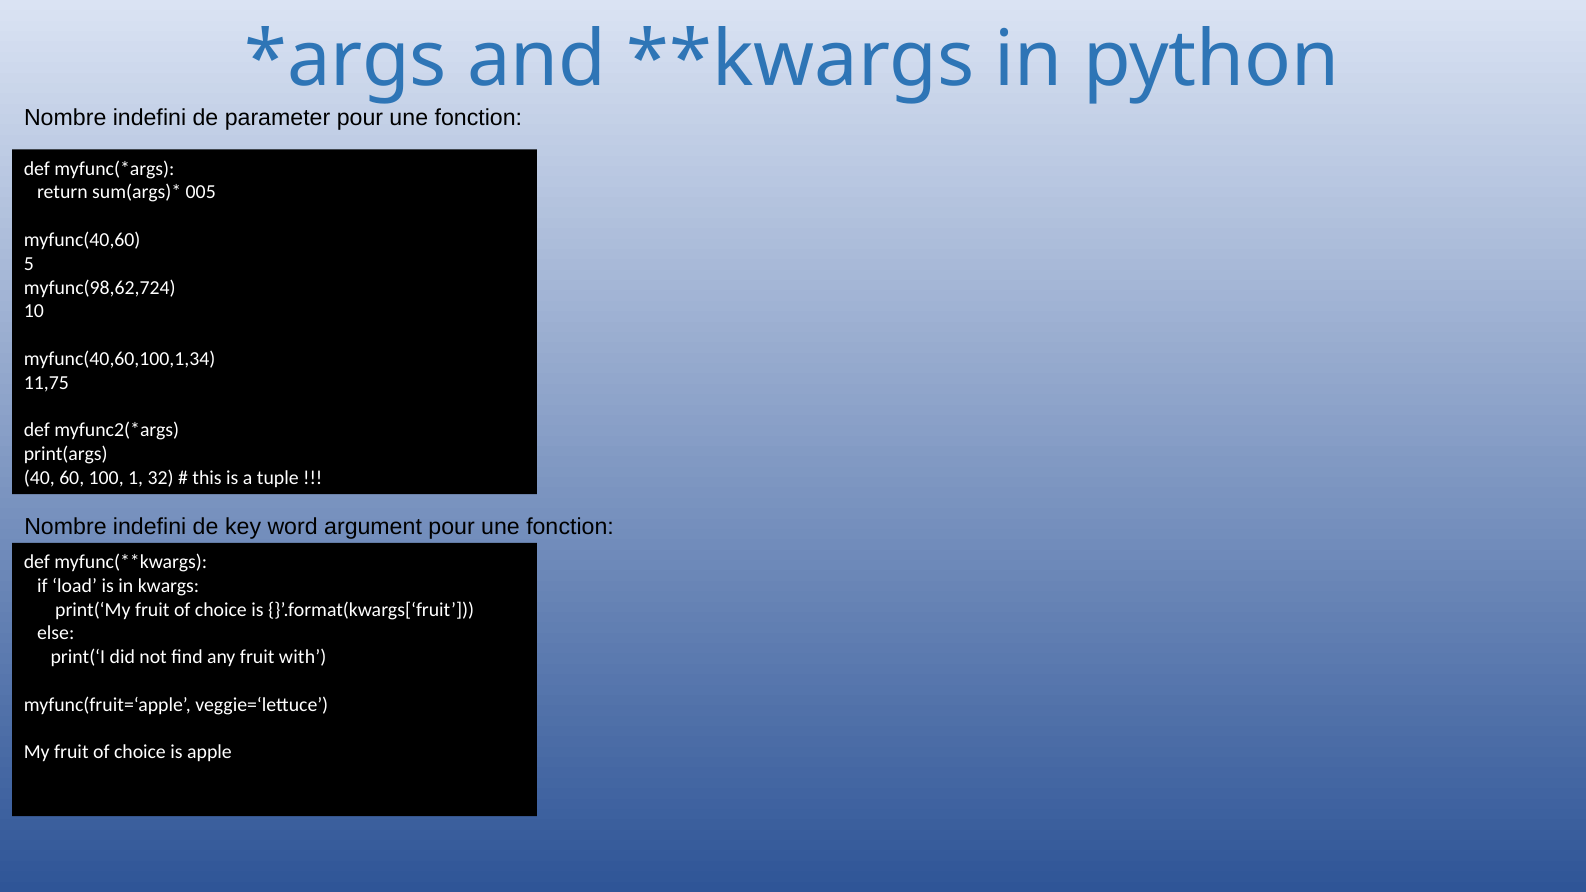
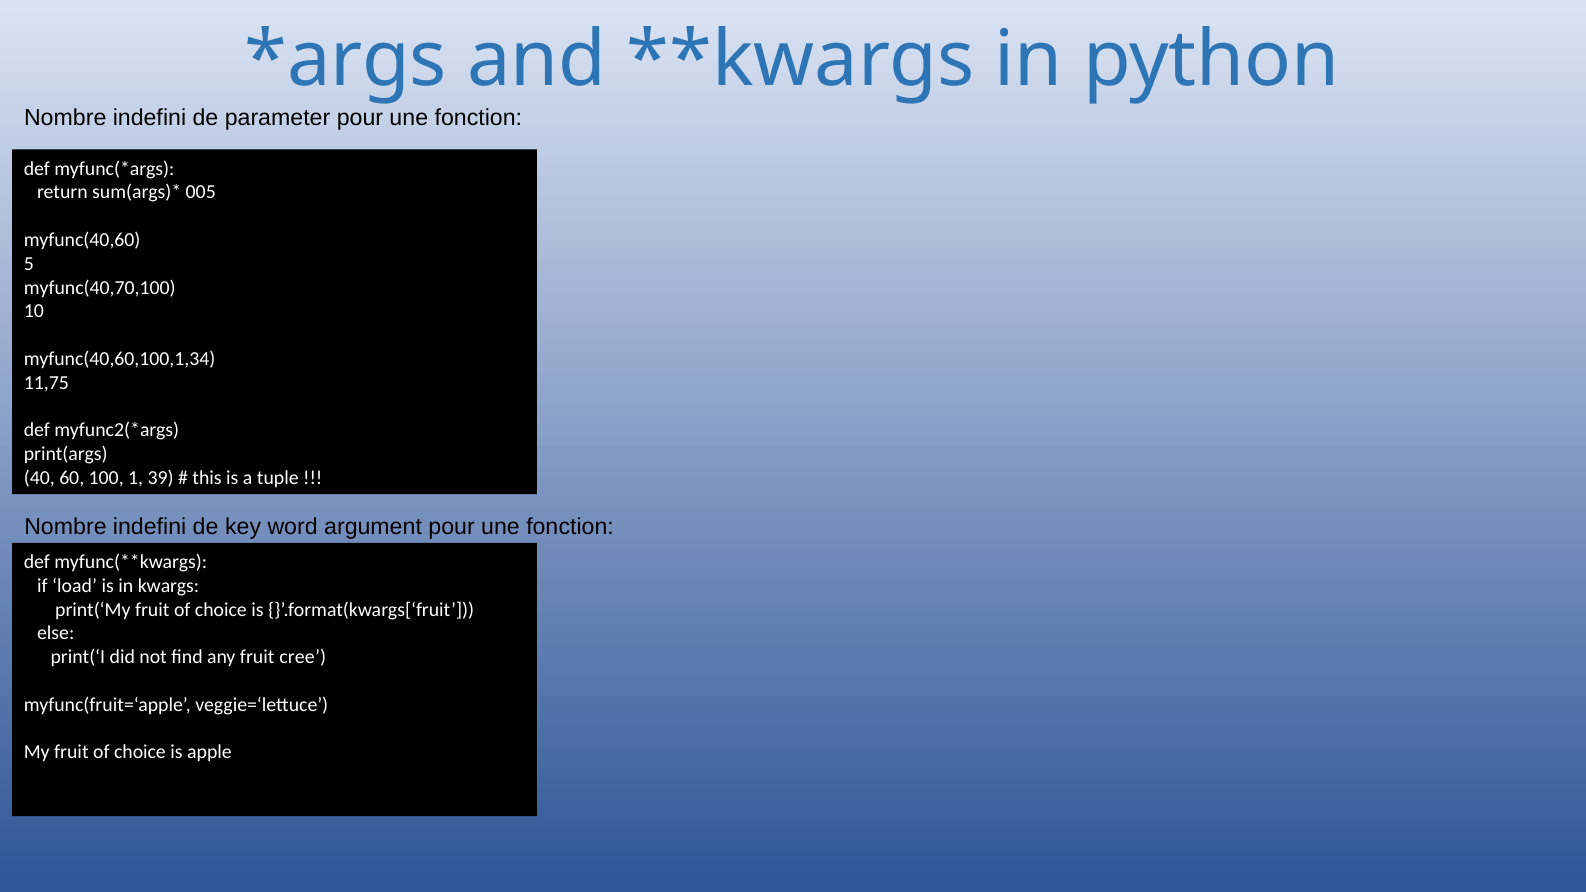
myfunc(98,62,724: myfunc(98,62,724 -> myfunc(40,70,100
32: 32 -> 39
with: with -> cree
